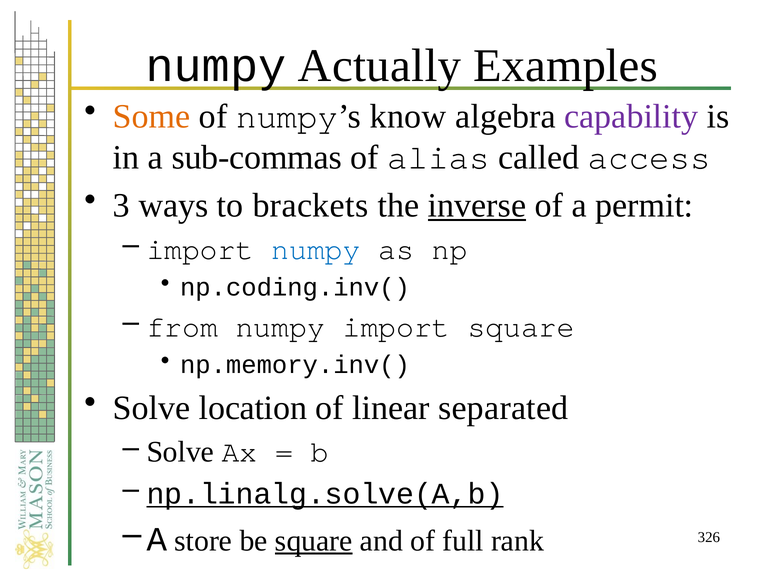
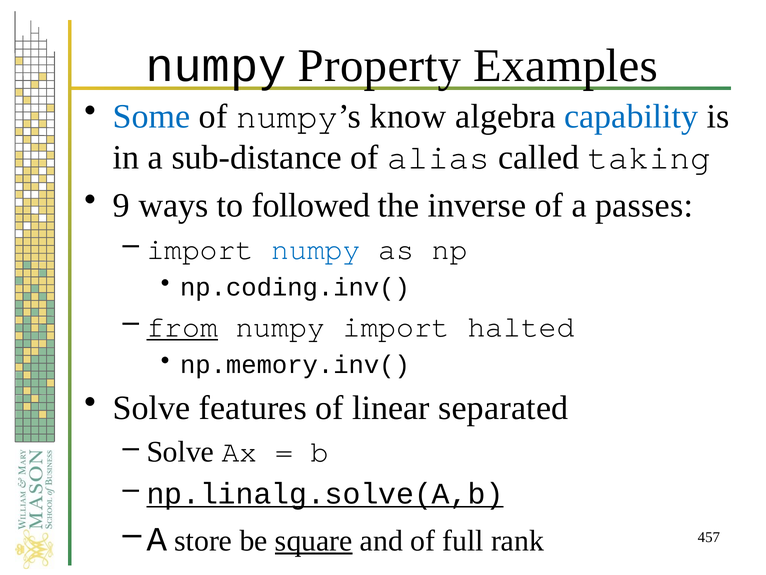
Actually: Actually -> Property
Some colour: orange -> blue
capability colour: purple -> blue
sub-commas: sub-commas -> sub-distance
access: access -> taking
3: 3 -> 9
brackets: brackets -> followed
inverse underline: present -> none
permit: permit -> passes
from underline: none -> present
import square: square -> halted
location: location -> features
326: 326 -> 457
